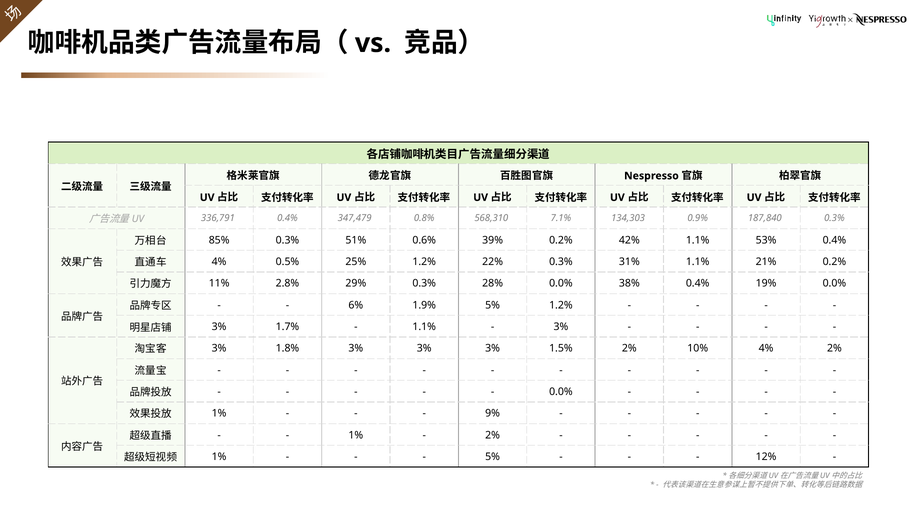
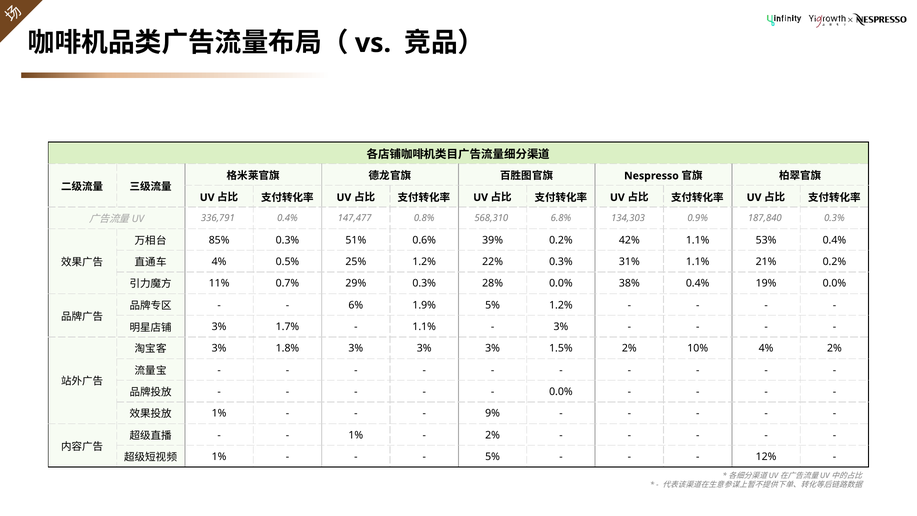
347,479: 347,479 -> 147,477
7.1%: 7.1% -> 6.8%
2.8%: 2.8% -> 0.7%
